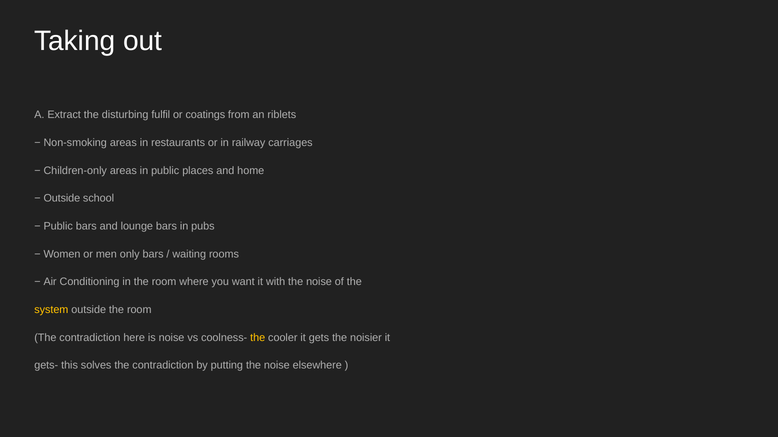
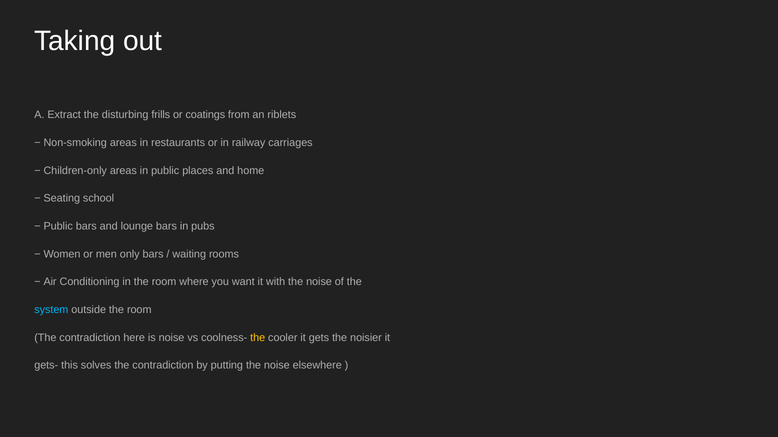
fulfil: fulfil -> frills
Outside at (62, 199): Outside -> Seating
system colour: yellow -> light blue
